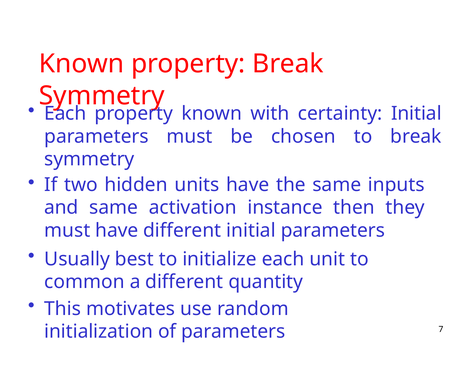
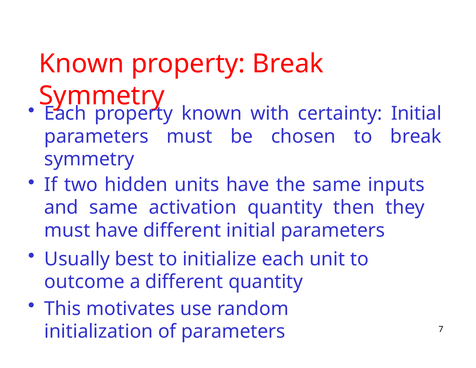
activation instance: instance -> quantity
common: common -> outcome
